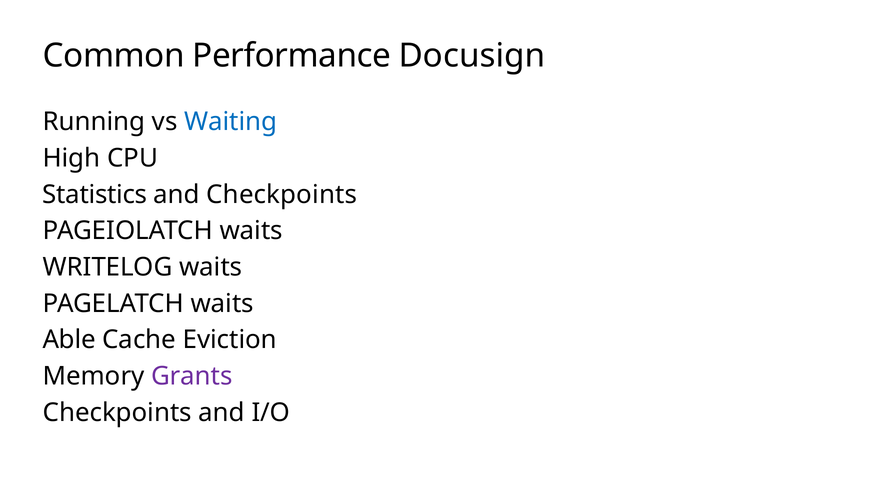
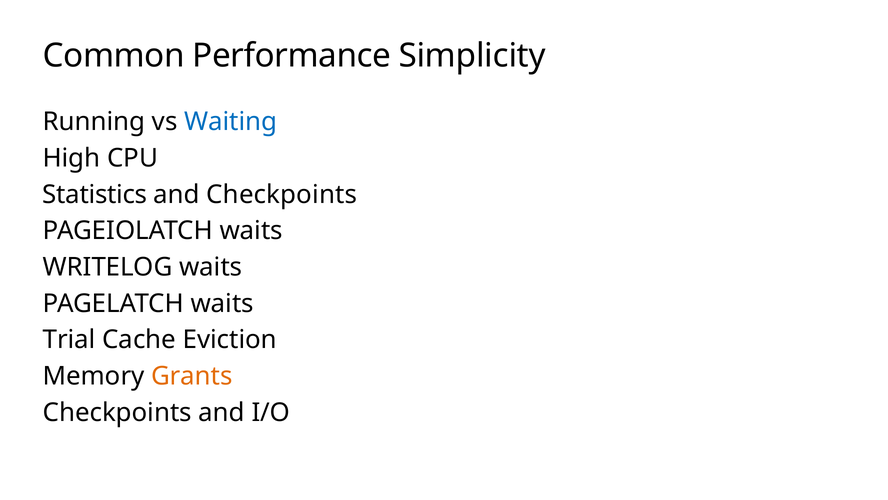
Docusign: Docusign -> Simplicity
Able: Able -> Trial
Grants colour: purple -> orange
